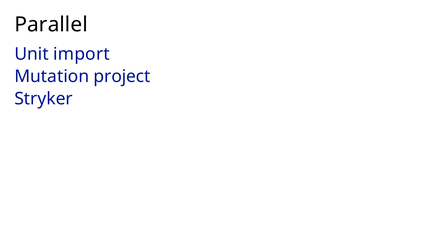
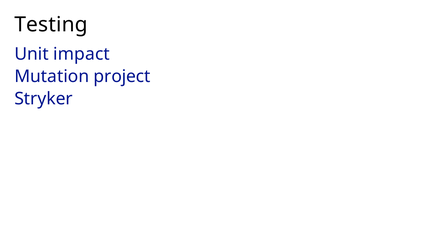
Parallel: Parallel -> Testing
import: import -> impact
